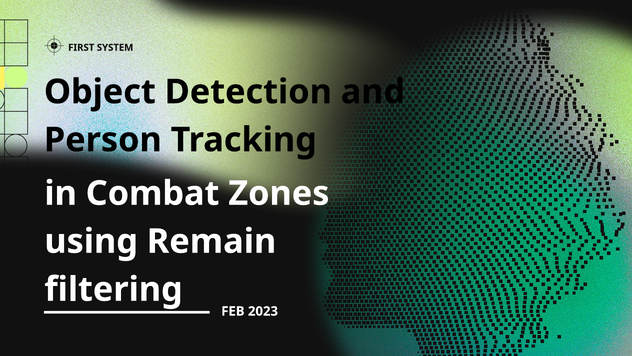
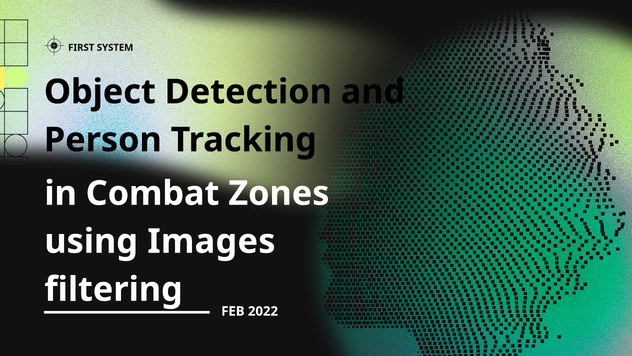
Remain: Remain -> Images
2023: 2023 -> 2022
